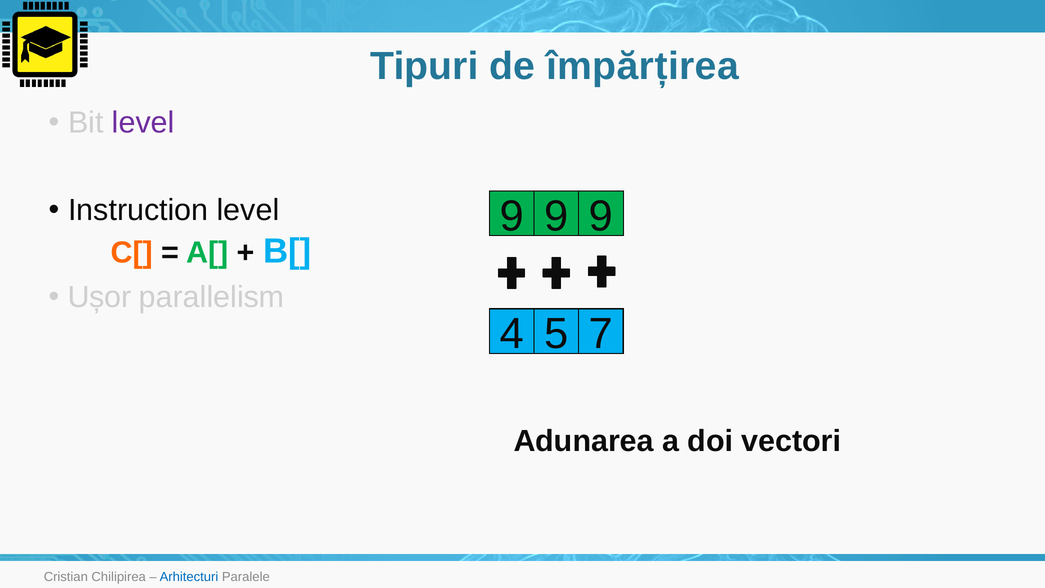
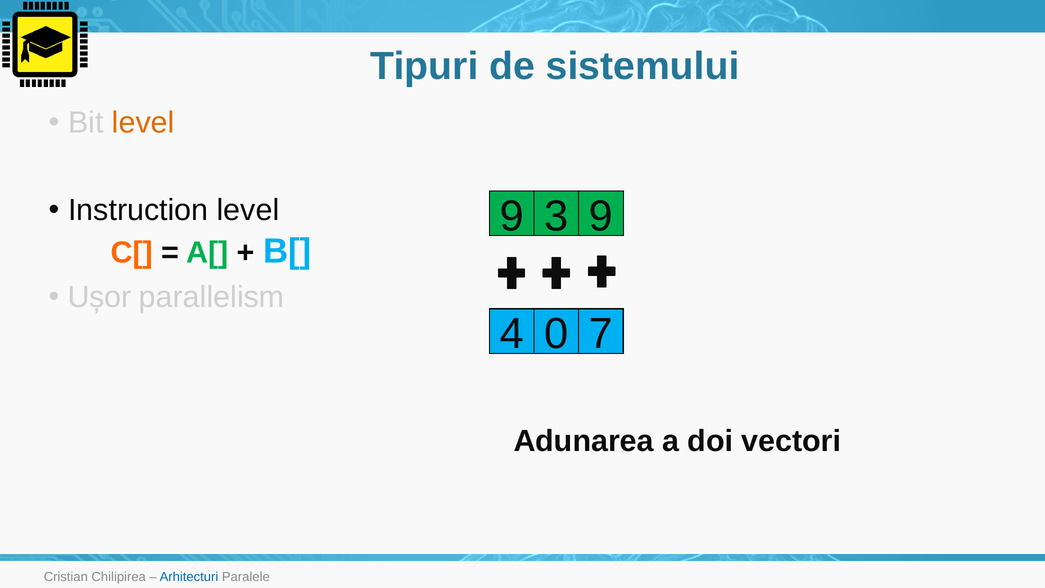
împărțirea: împărțirea -> sistemului
level at (143, 123) colour: purple -> orange
9 at (556, 216): 9 -> 3
5: 5 -> 0
